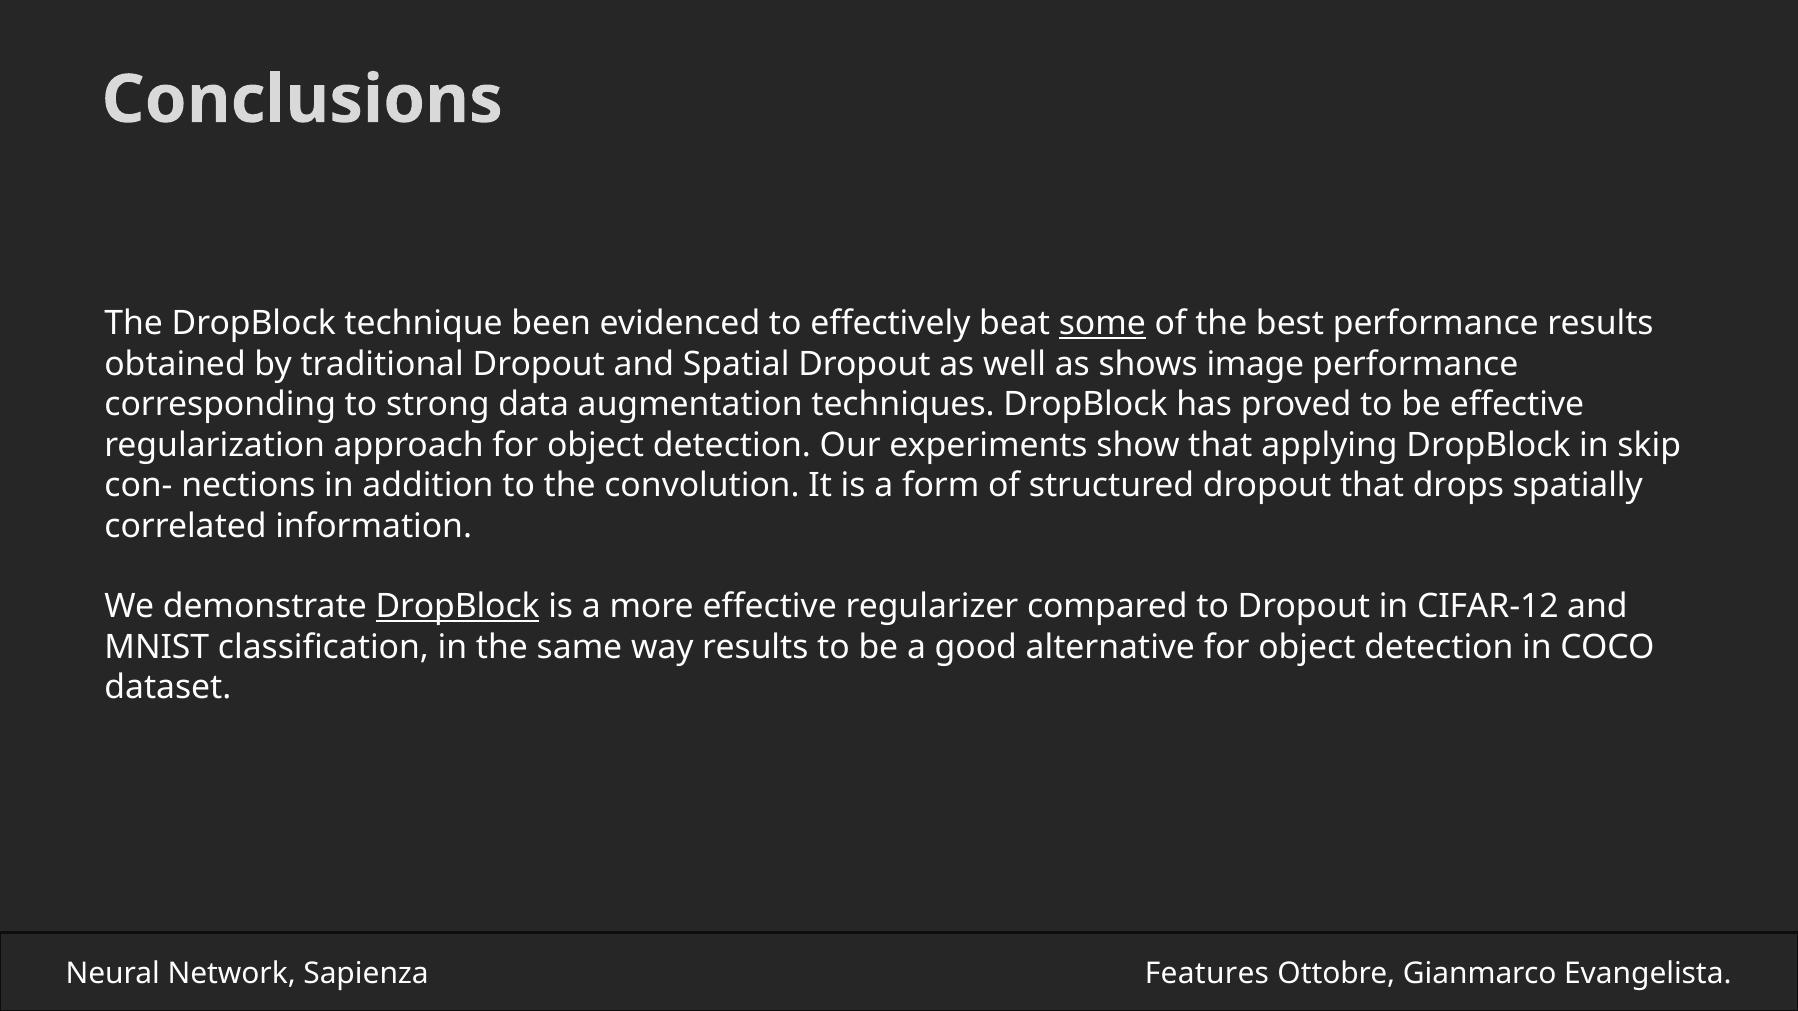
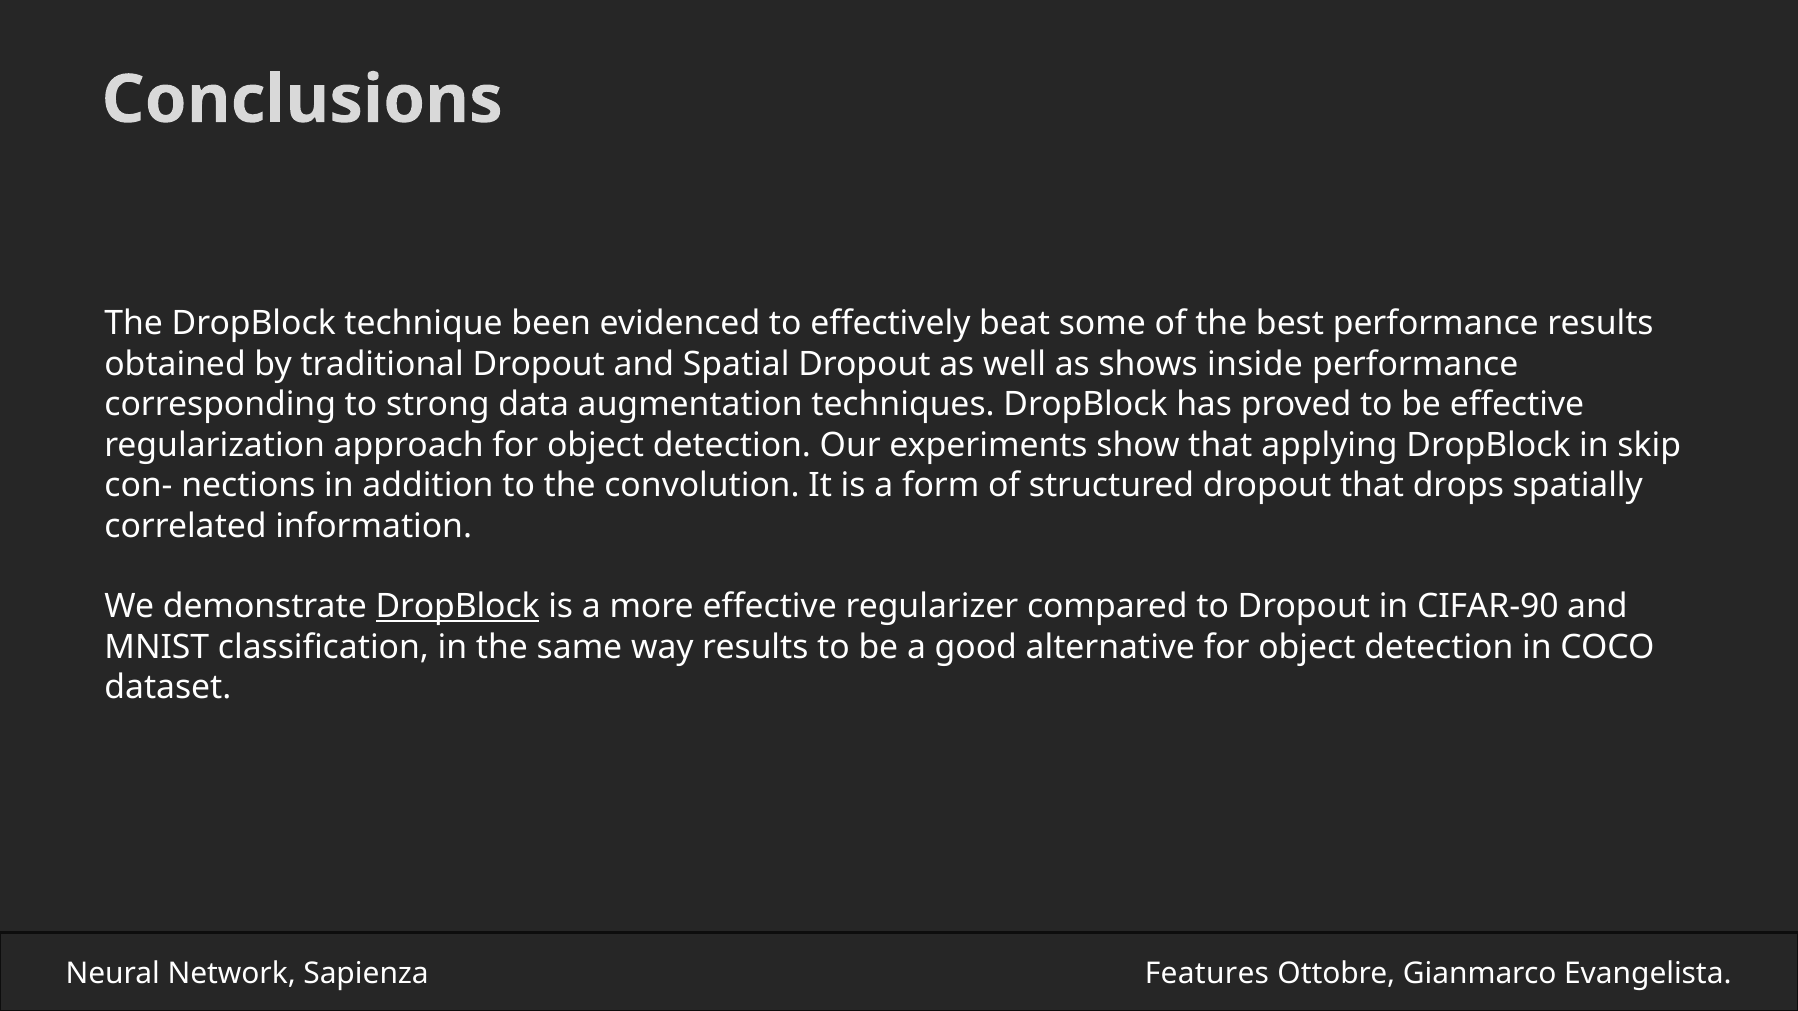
some underline: present -> none
image: image -> inside
CIFAR-12: CIFAR-12 -> CIFAR-90
